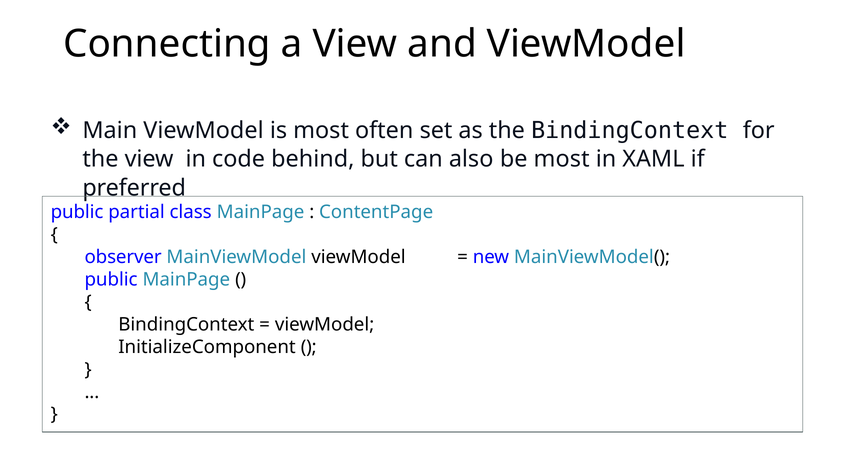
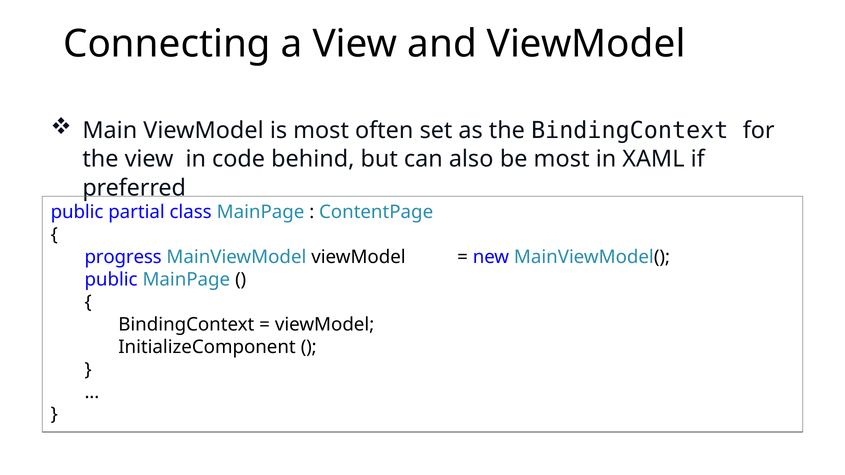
observer: observer -> progress
